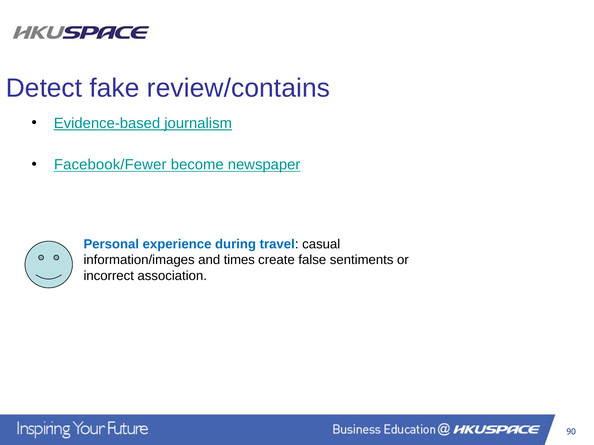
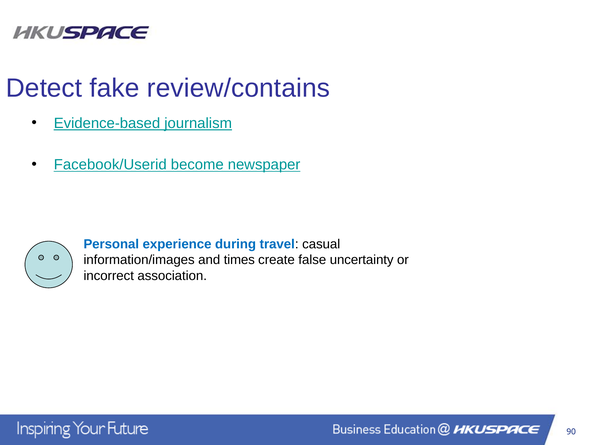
Facebook/Fewer: Facebook/Fewer -> Facebook/Userid
sentiments: sentiments -> uncertainty
